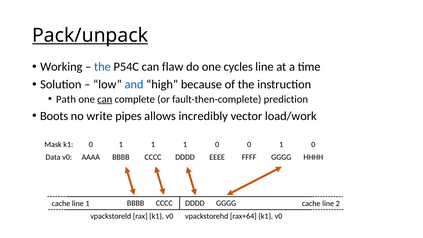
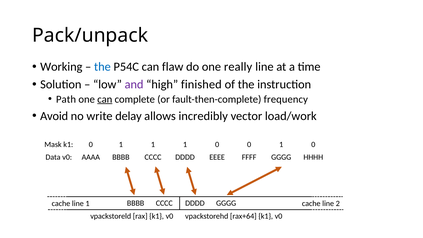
Pack/unpack underline: present -> none
cycles: cycles -> really
and colour: blue -> purple
because: because -> finished
prediction: prediction -> frequency
Boots: Boots -> Avoid
pipes: pipes -> delay
